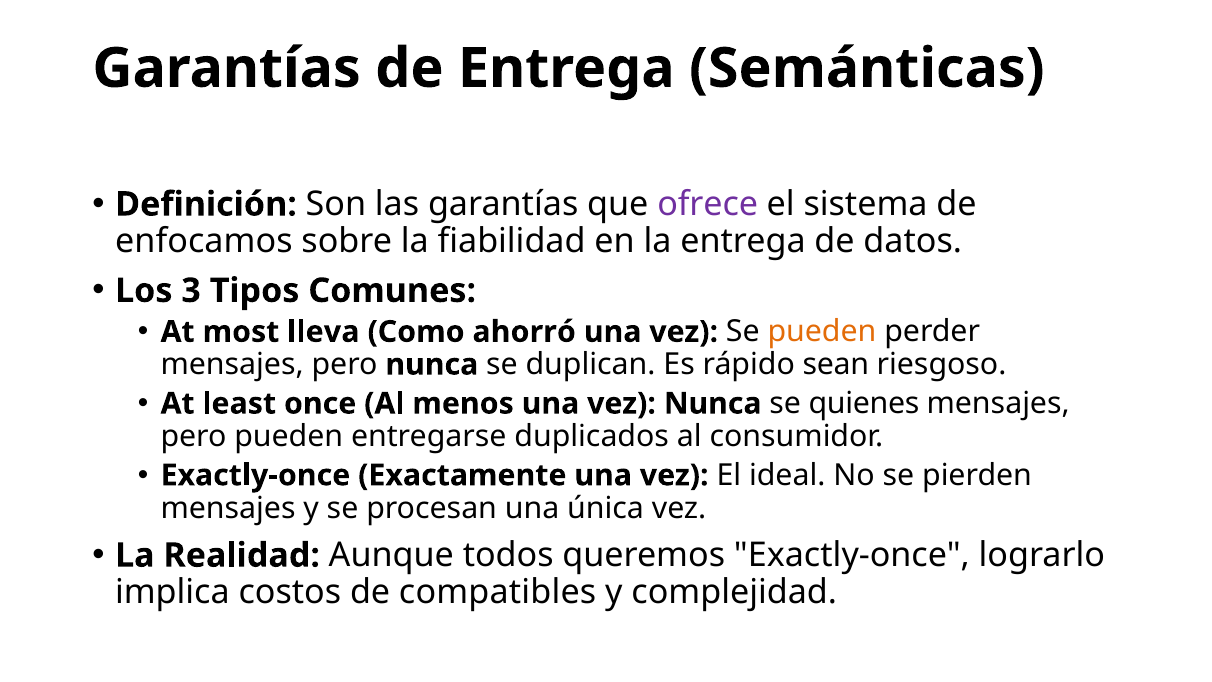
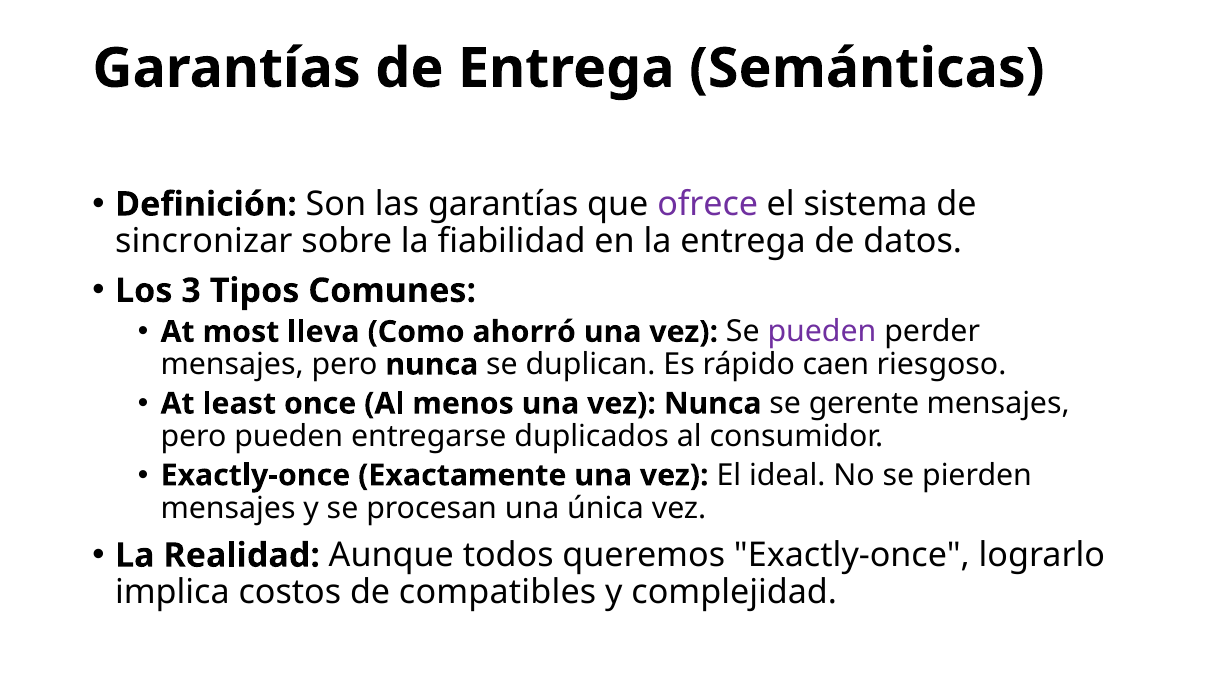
enfocamos: enfocamos -> sincronizar
pueden at (822, 332) colour: orange -> purple
sean: sean -> caen
quienes: quienes -> gerente
